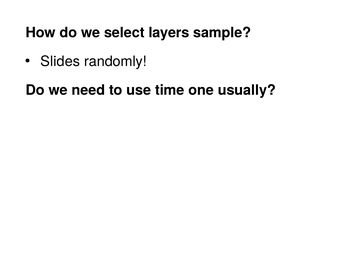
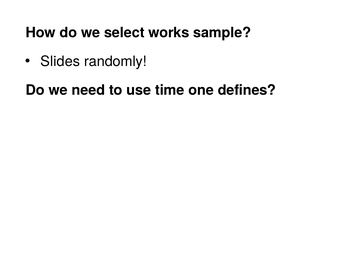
layers: layers -> works
usually: usually -> defines
